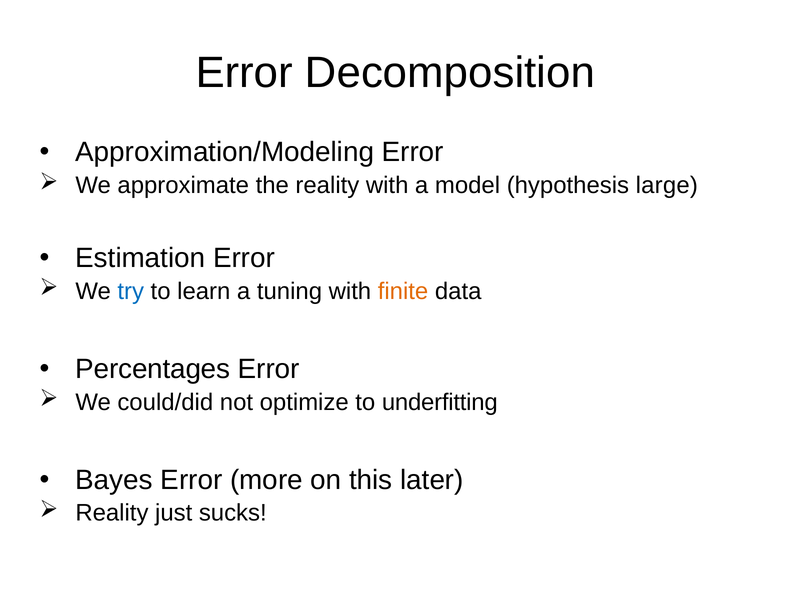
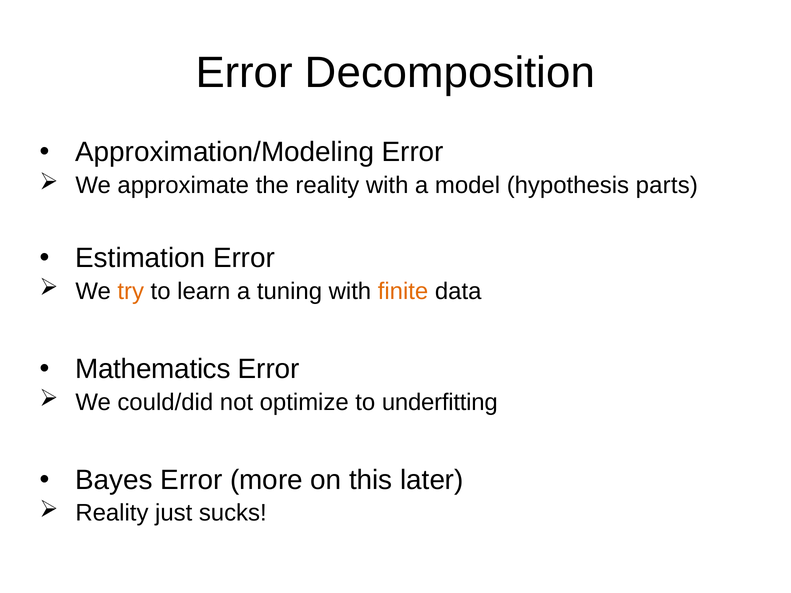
large: large -> parts
try colour: blue -> orange
Percentages: Percentages -> Mathematics
